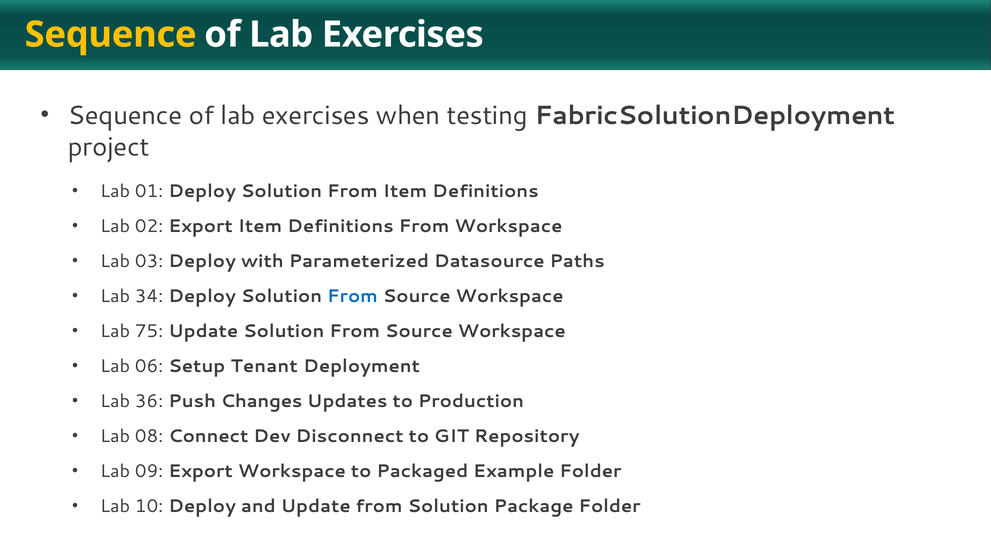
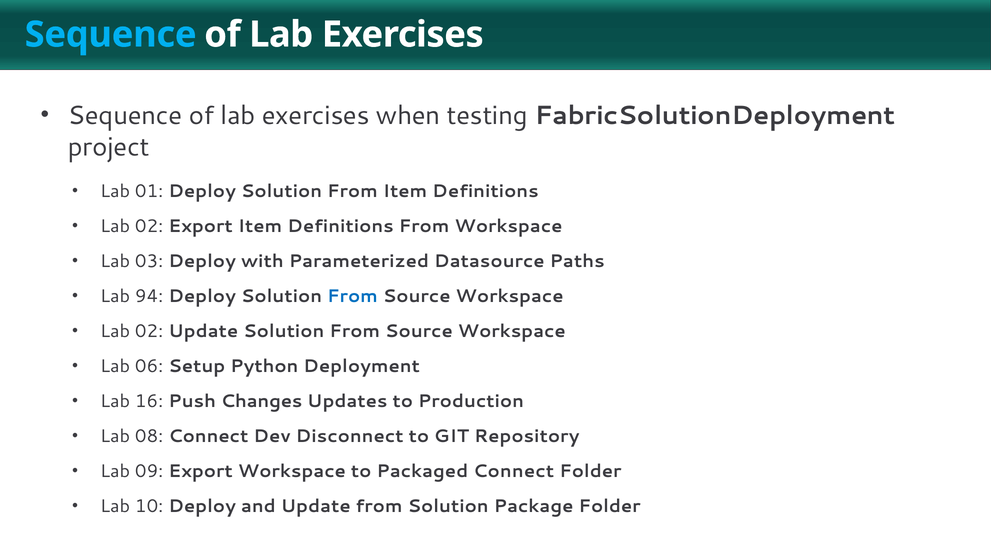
Sequence at (111, 35) colour: yellow -> light blue
34: 34 -> 94
75 at (149, 331): 75 -> 02
Tenant: Tenant -> Python
36: 36 -> 16
Packaged Example: Example -> Connect
